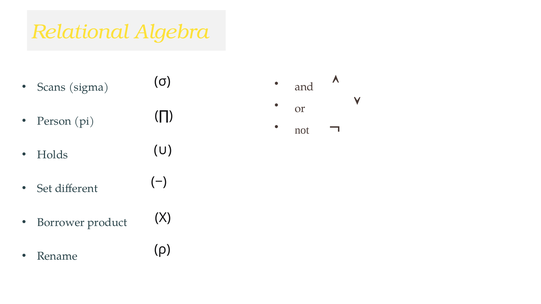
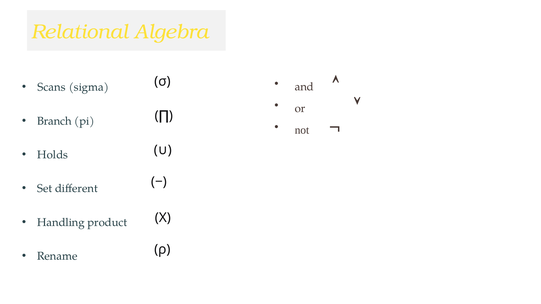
Person: Person -> Branch
Borrower: Borrower -> Handling
